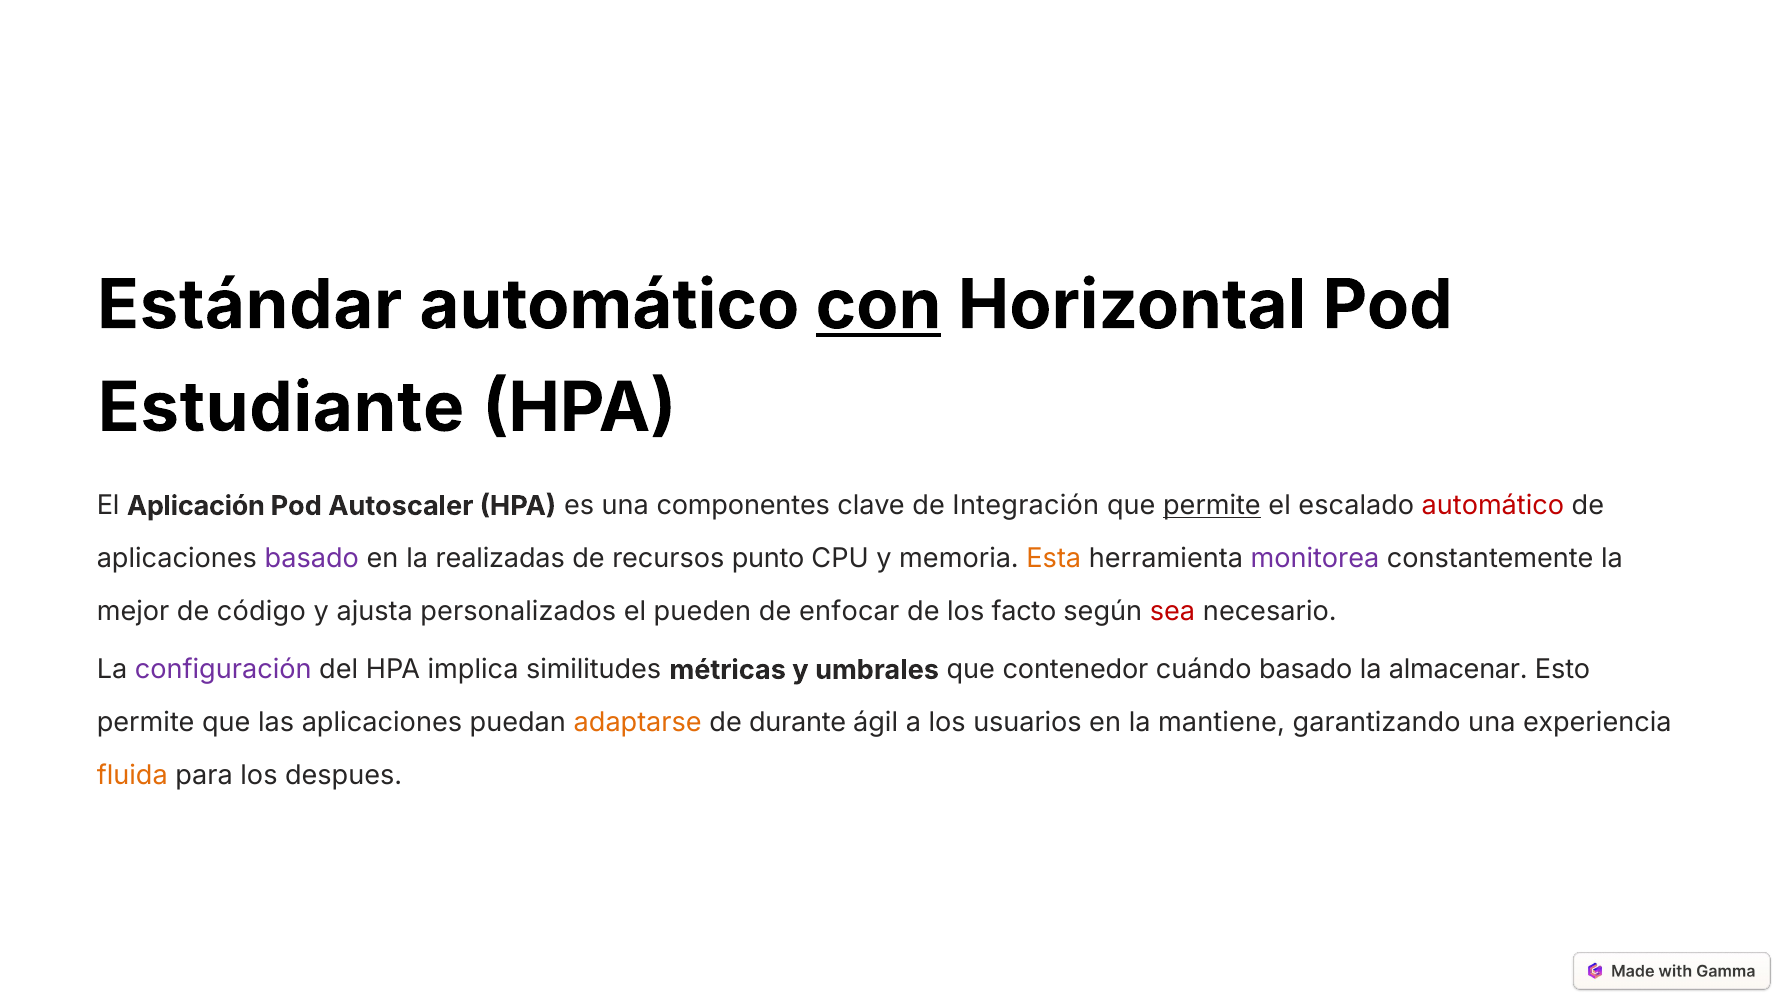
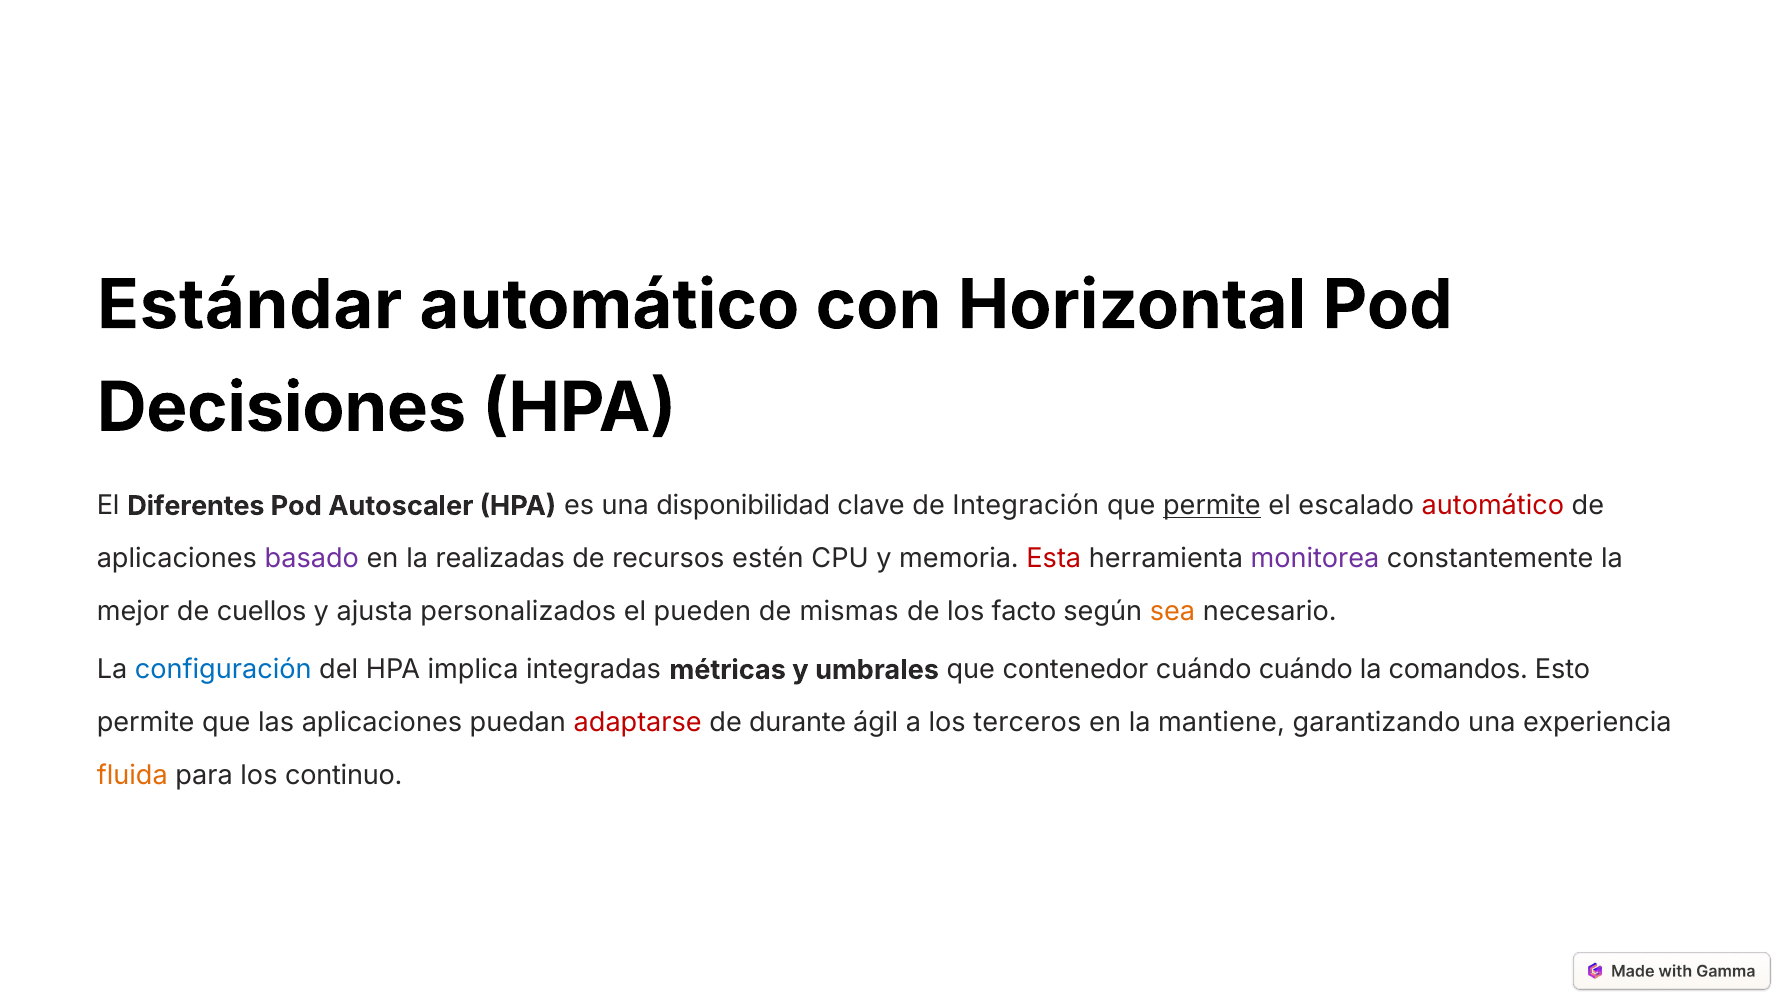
con underline: present -> none
Estudiante: Estudiante -> Decisiones
Aplicación: Aplicación -> Diferentes
componentes: componentes -> disponibilidad
punto: punto -> estén
Esta colour: orange -> red
código: código -> cuellos
enfocar: enfocar -> mismas
sea colour: red -> orange
configuración colour: purple -> blue
similitudes: similitudes -> integradas
cuándo basado: basado -> cuándo
almacenar: almacenar -> comandos
adaptarse colour: orange -> red
usuarios: usuarios -> terceros
despues: despues -> continuo
